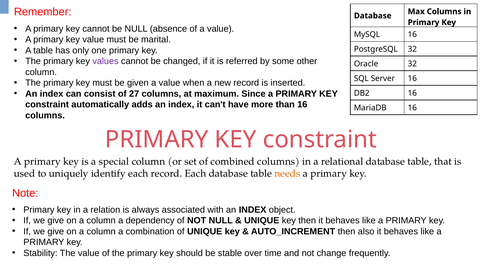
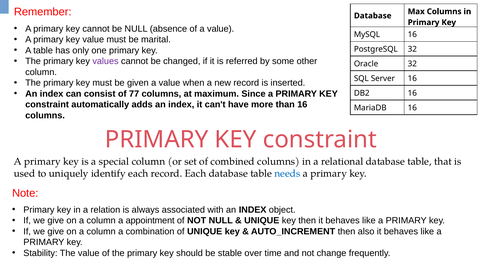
27: 27 -> 77
needs colour: orange -> blue
dependency: dependency -> appointment
